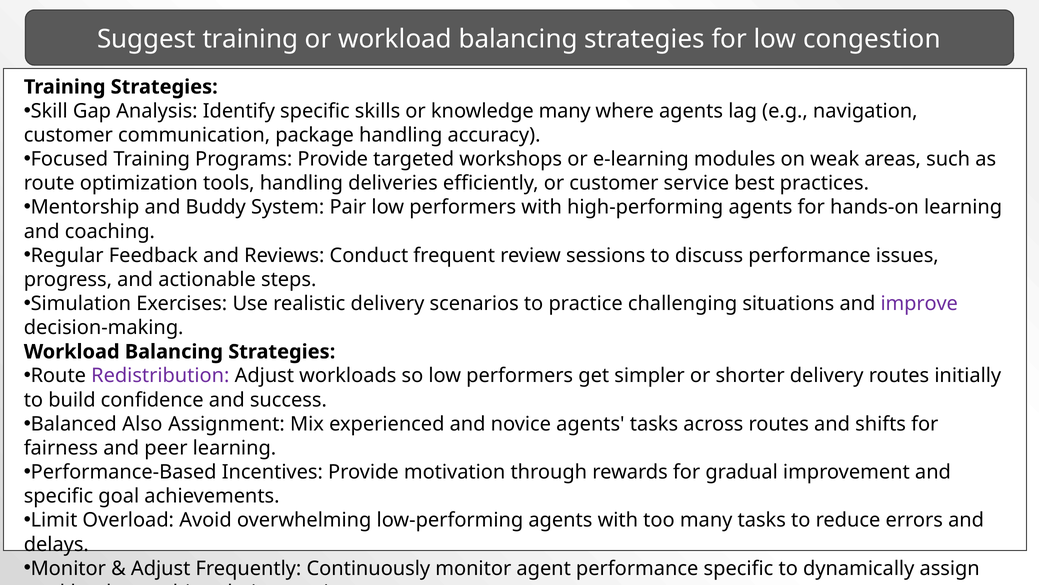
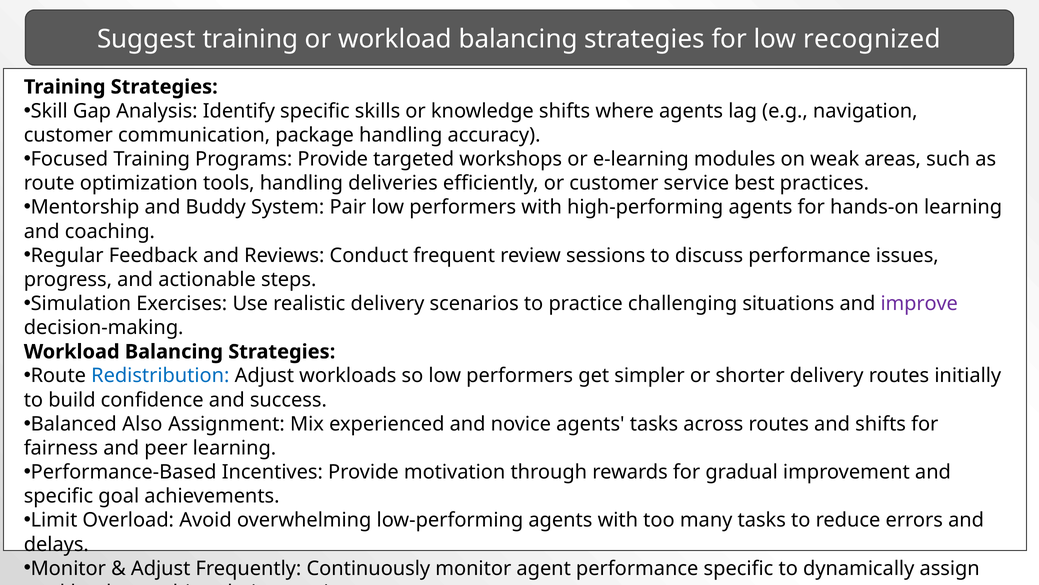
congestion: congestion -> recognized
knowledge many: many -> shifts
Redistribution colour: purple -> blue
